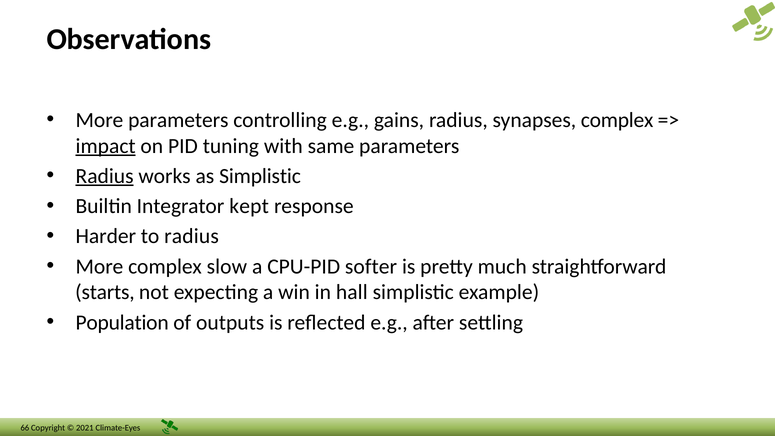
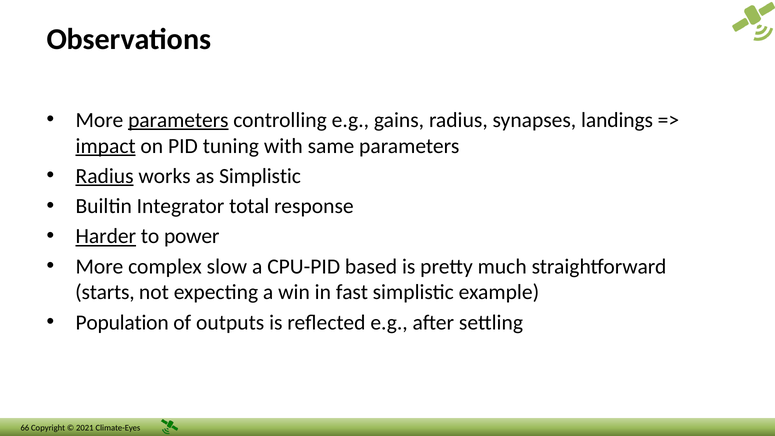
parameters at (178, 120) underline: none -> present
synapses complex: complex -> landings
kept: kept -> total
Harder underline: none -> present
to radius: radius -> power
softer: softer -> based
hall: hall -> fast
